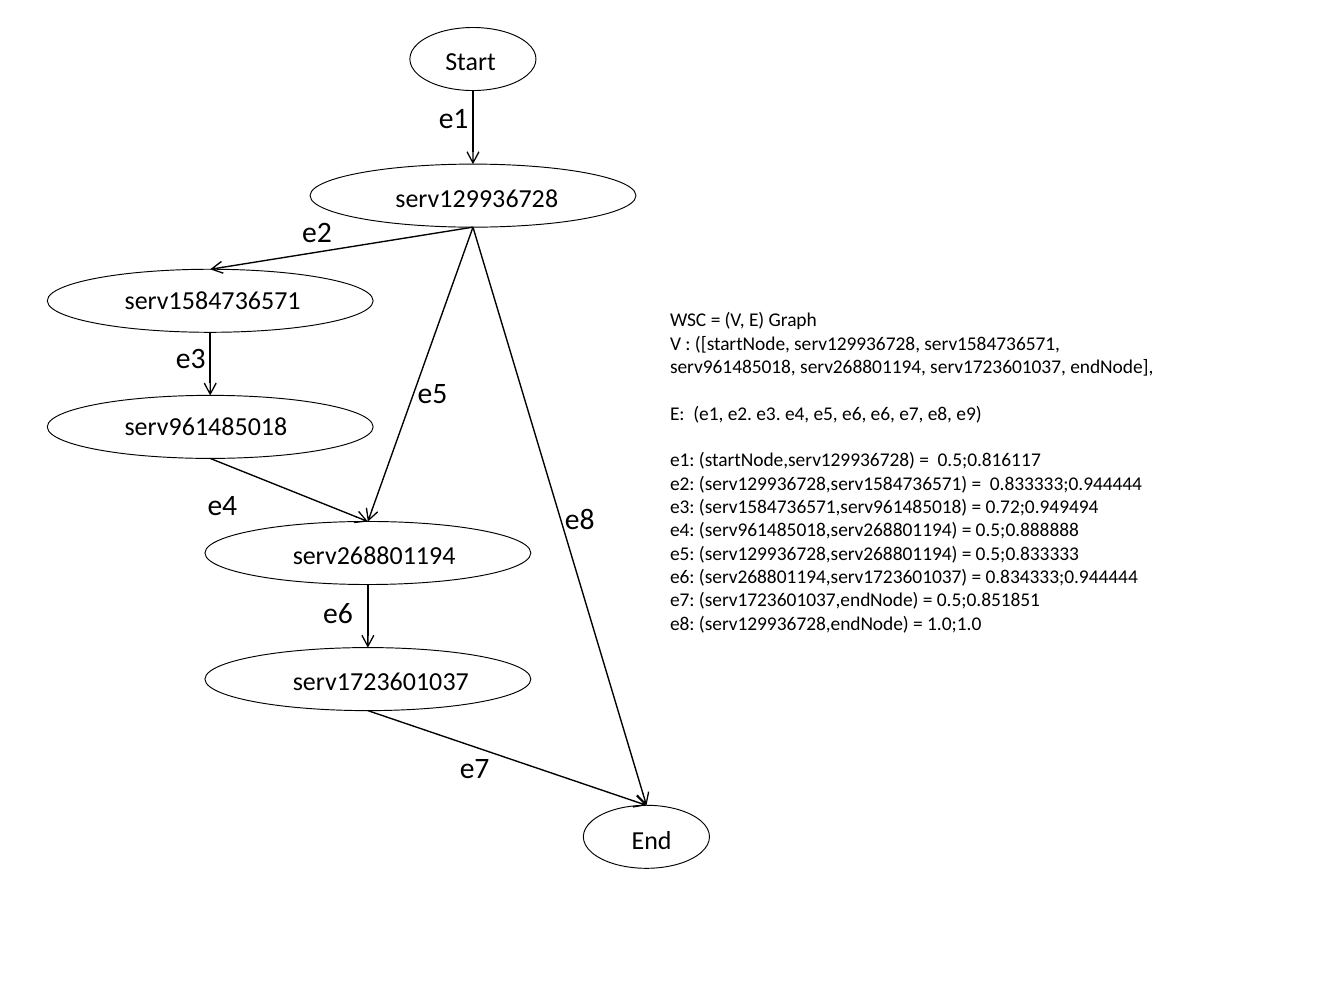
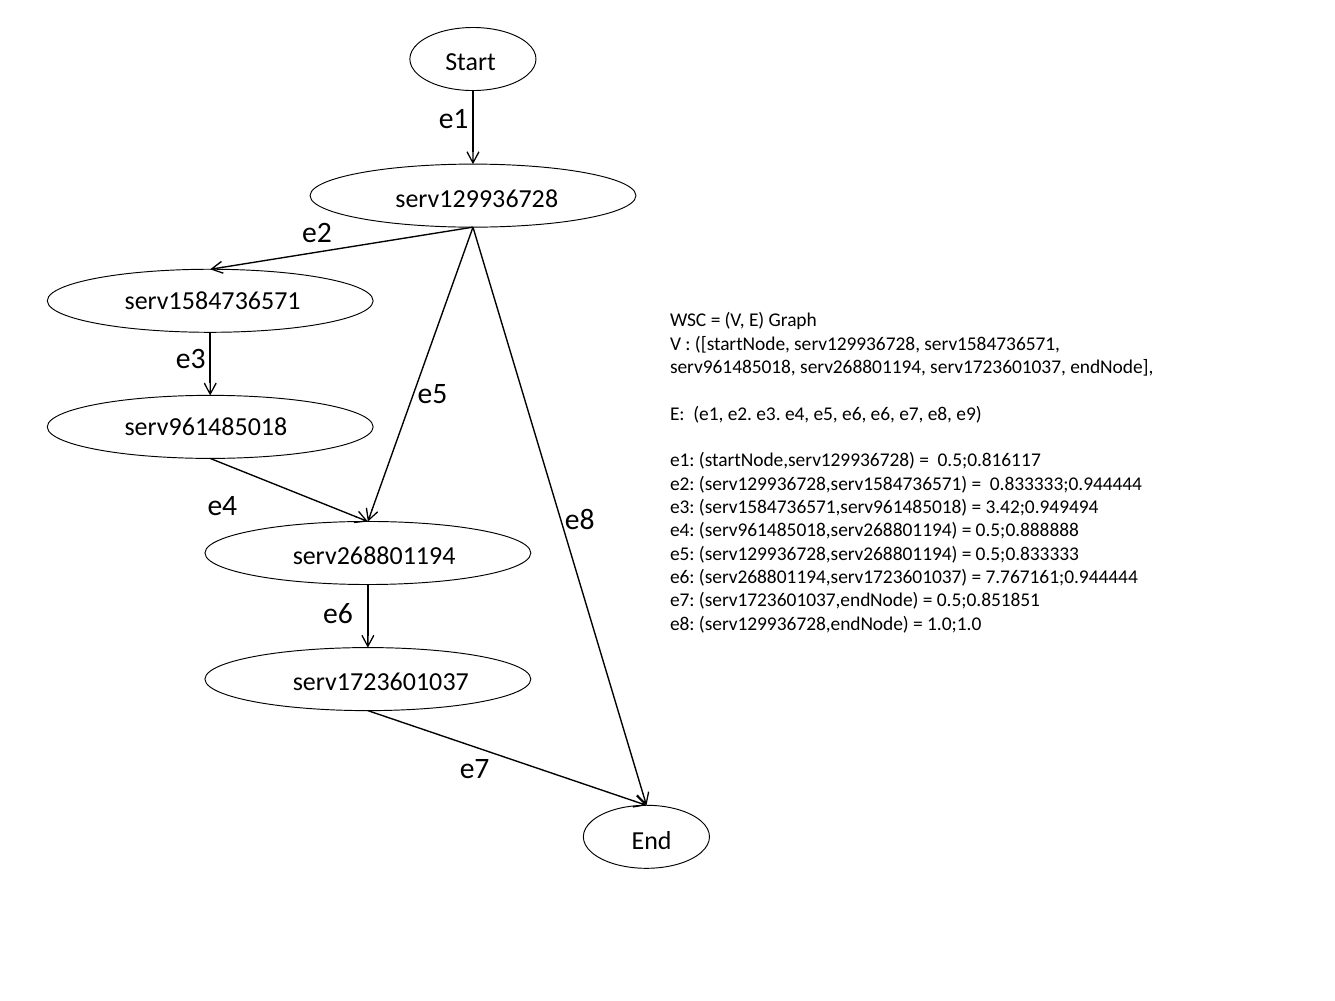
0.72;0.949494: 0.72;0.949494 -> 3.42;0.949494
0.834333;0.944444: 0.834333;0.944444 -> 7.767161;0.944444
